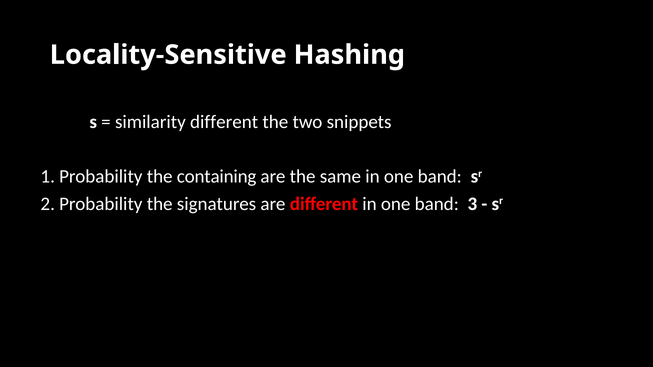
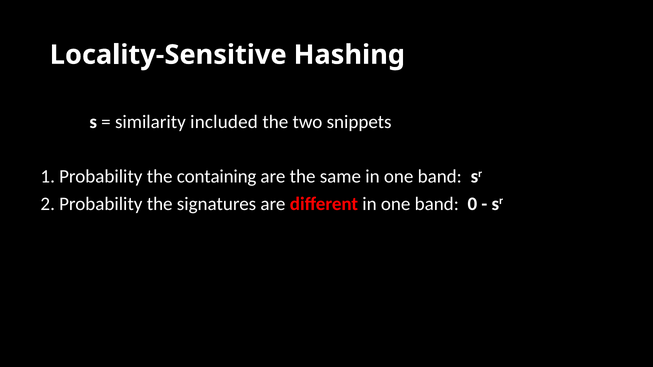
similarity different: different -> included
3: 3 -> 0
